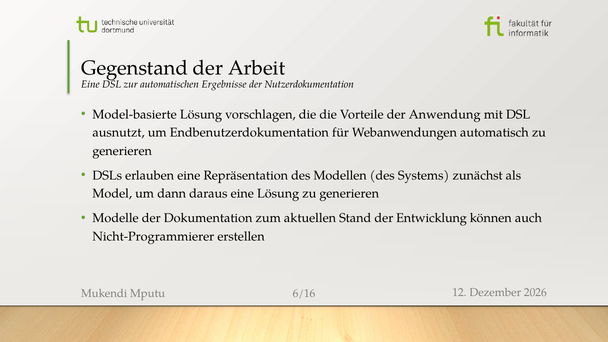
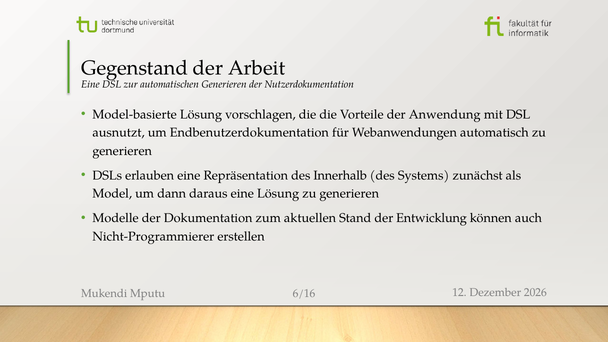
automatischen Ergebnisse: Ergebnisse -> Generieren
Modellen: Modellen -> Innerhalb
